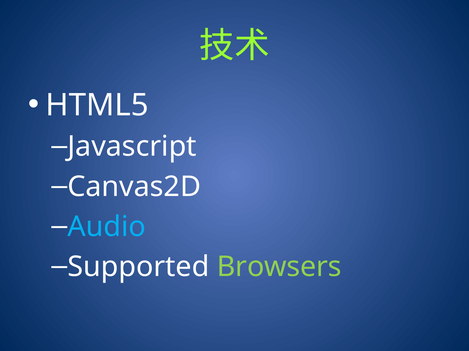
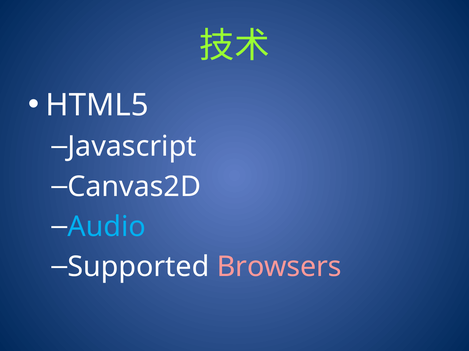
Browsers colour: light green -> pink
